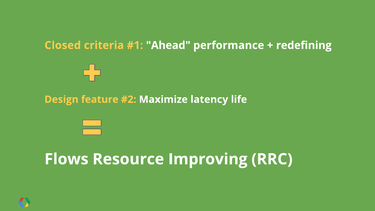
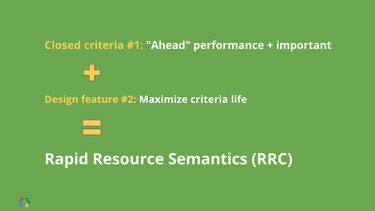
redefining: redefining -> important
Maximize latency: latency -> criteria
Flows: Flows -> Rapid
Improving: Improving -> Semantics
